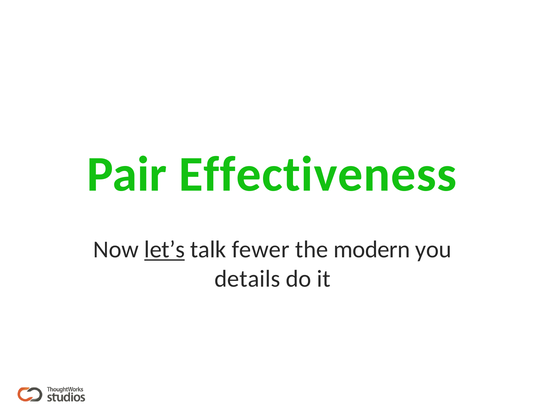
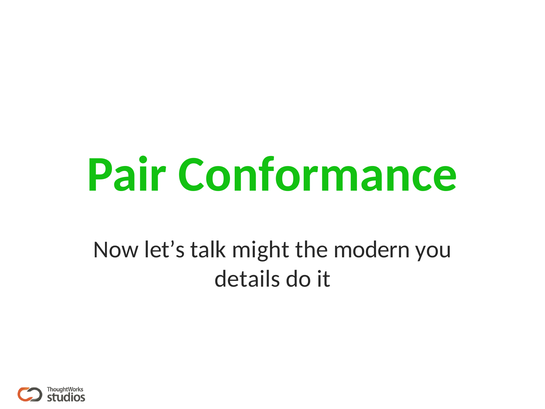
Effectiveness: Effectiveness -> Conformance
let’s underline: present -> none
fewer: fewer -> might
